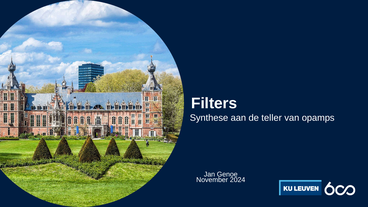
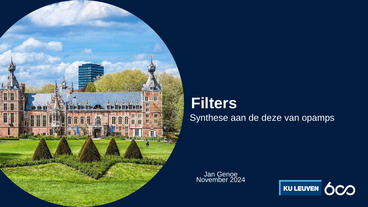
teller: teller -> deze
